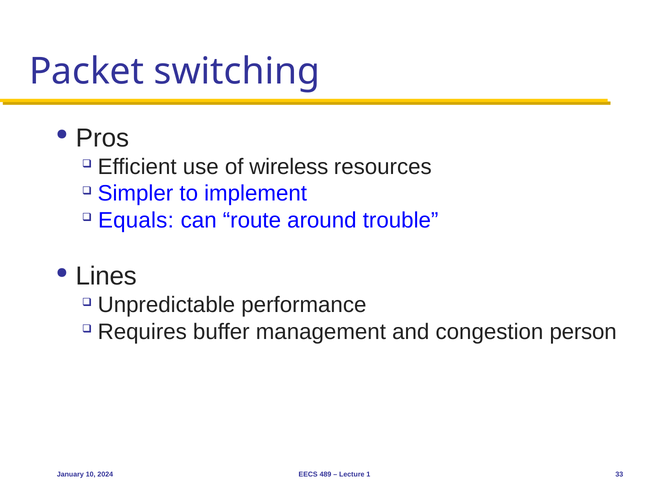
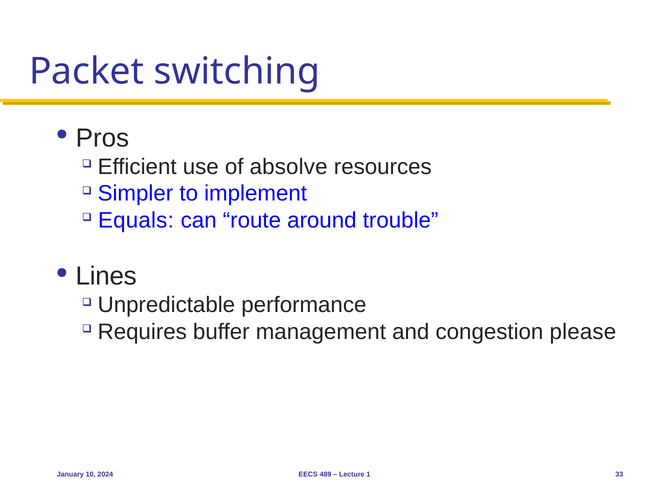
wireless: wireless -> absolve
person: person -> please
